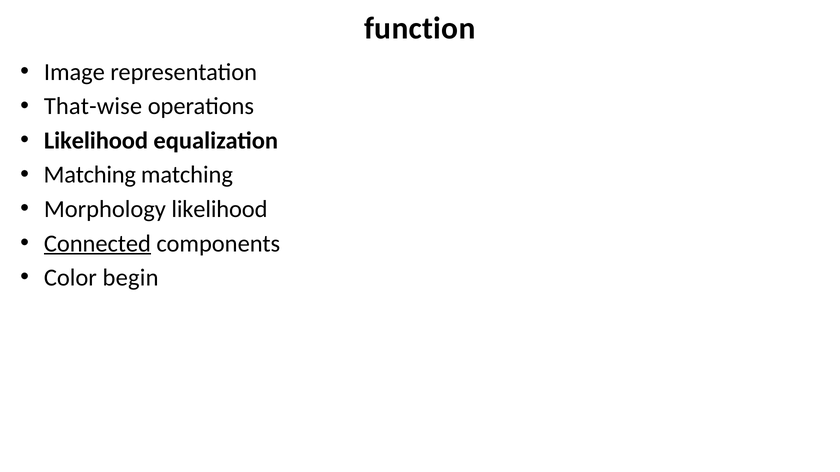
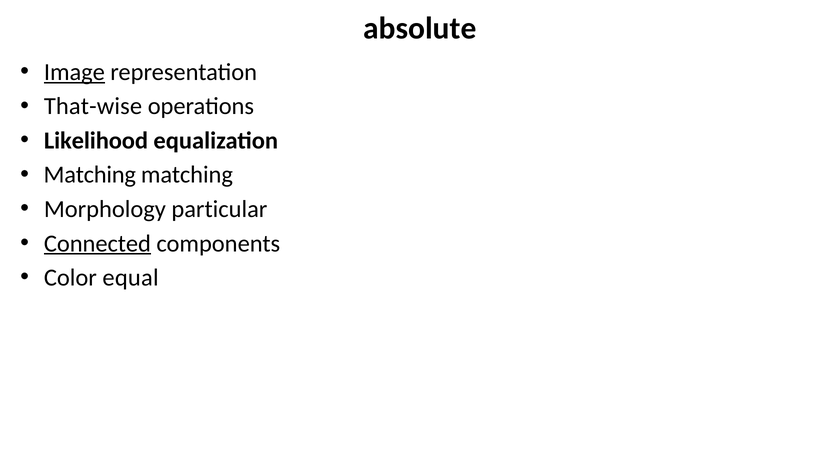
function: function -> absolute
Image underline: none -> present
Morphology likelihood: likelihood -> particular
begin: begin -> equal
